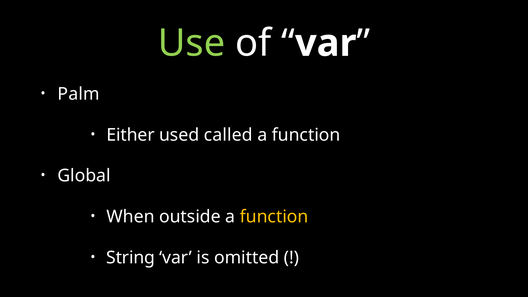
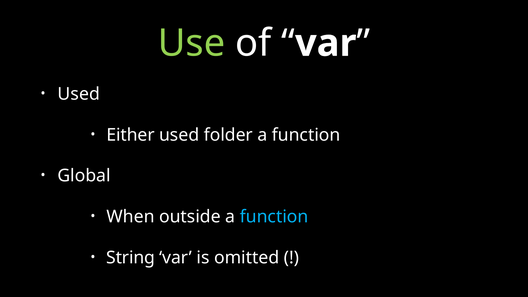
Palm at (79, 94): Palm -> Used
called: called -> folder
function at (274, 217) colour: yellow -> light blue
